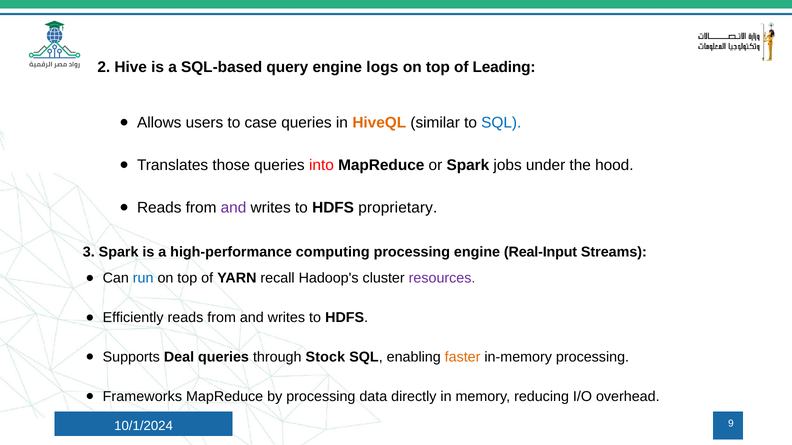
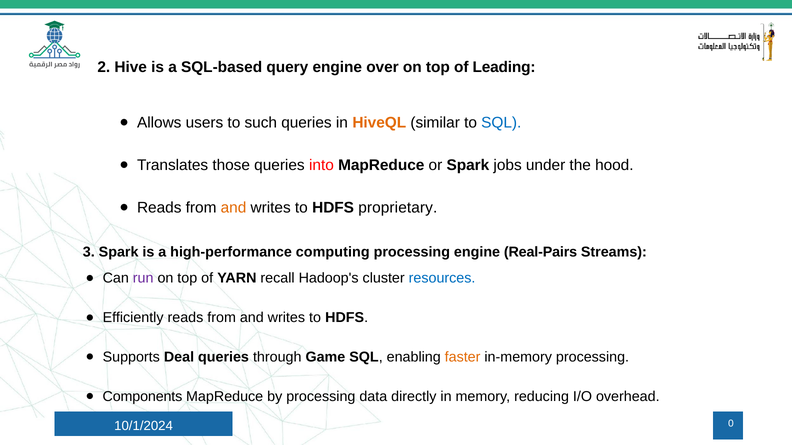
logs: logs -> over
case: case -> such
and at (234, 208) colour: purple -> orange
Real-Input: Real-Input -> Real-Pairs
run colour: blue -> purple
resources colour: purple -> blue
Stock: Stock -> Game
Frameworks: Frameworks -> Components
9: 9 -> 0
